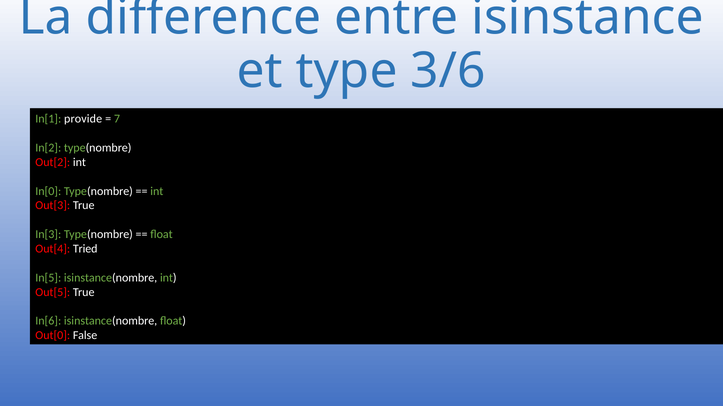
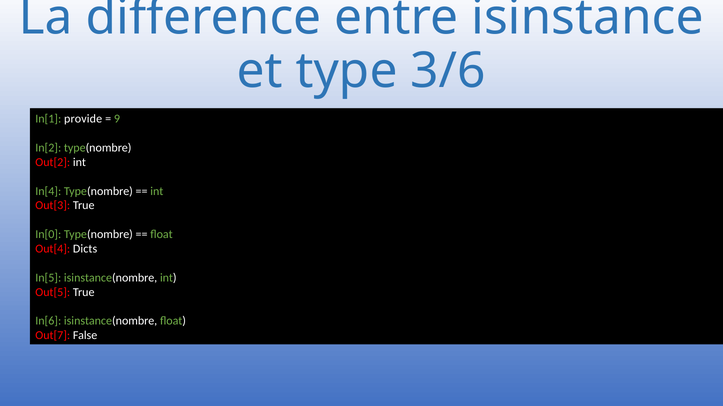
7: 7 -> 9
In[0: In[0 -> In[4
In[3: In[3 -> In[0
Tried: Tried -> Dicts
Out[0: Out[0 -> Out[7
